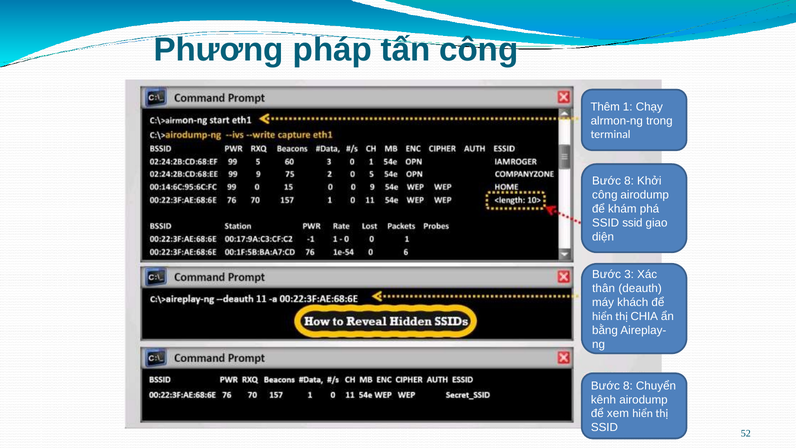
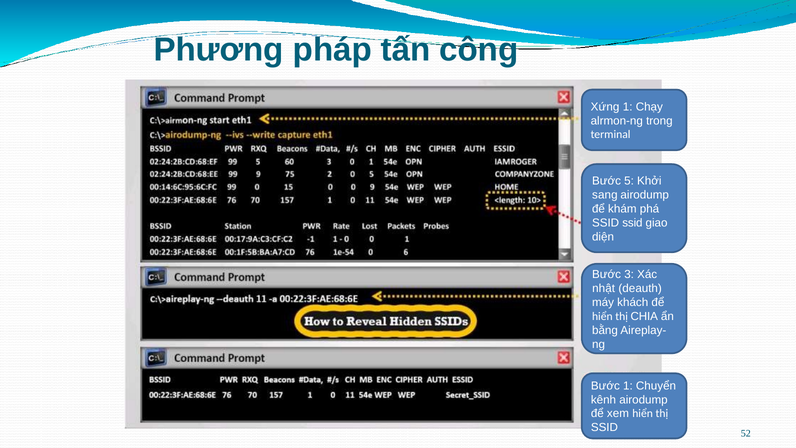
Thêm: Thêm -> Xứng
8 at (629, 181): 8 -> 5
công at (605, 195): công -> sang
thân: thân -> nhật
8 at (628, 386): 8 -> 1
